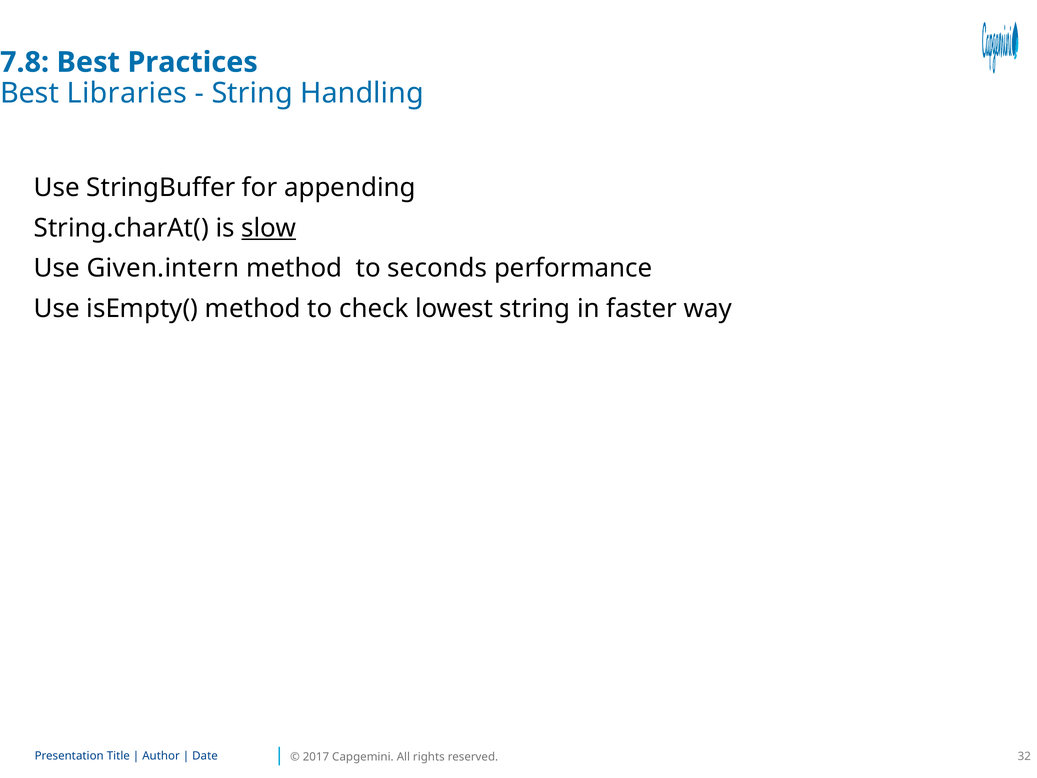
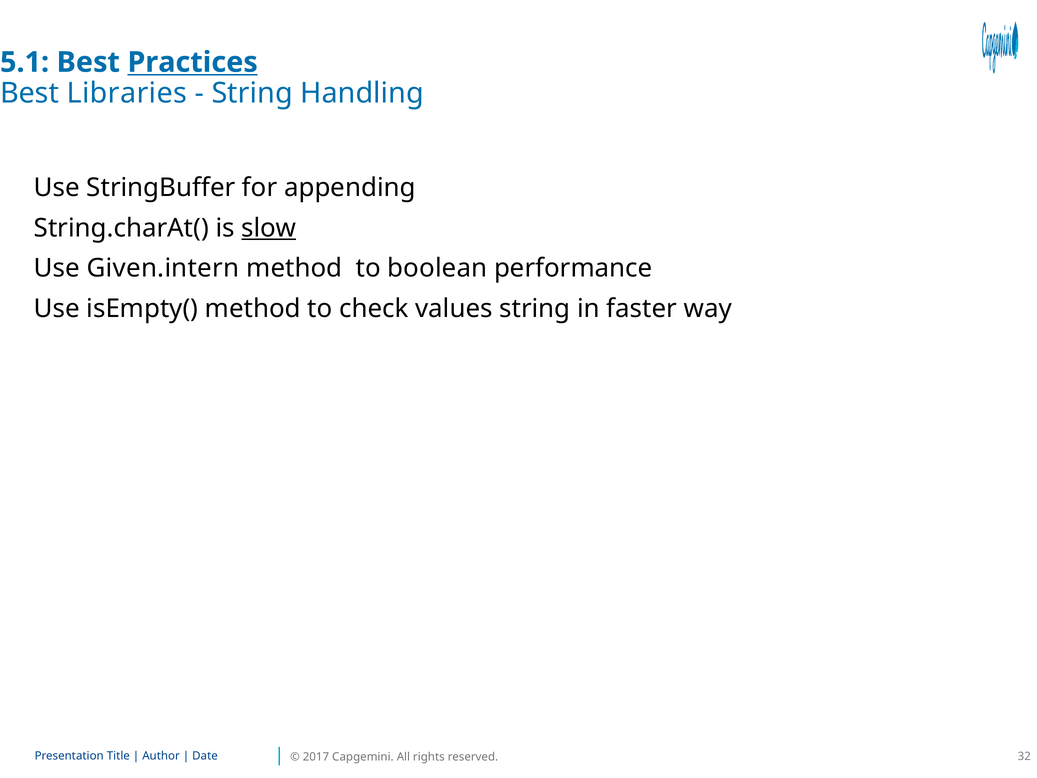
7.8: 7.8 -> 5.1
Practices underline: none -> present
seconds: seconds -> boolean
lowest: lowest -> values
